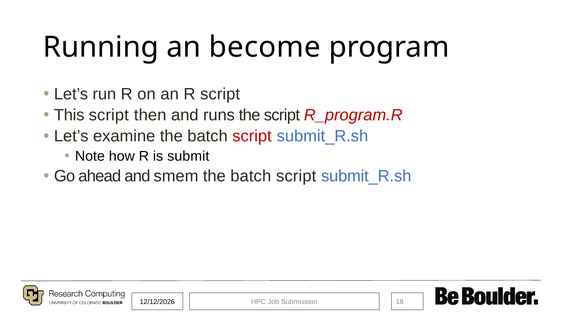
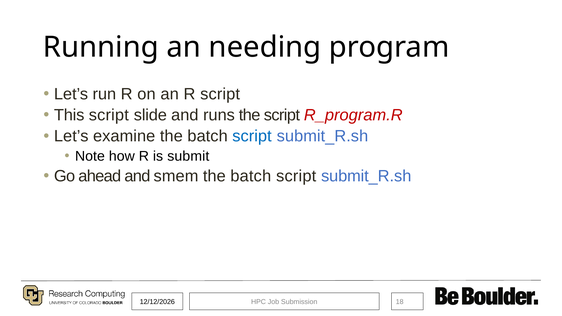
become: become -> needing
then: then -> slide
script at (252, 136) colour: red -> blue
